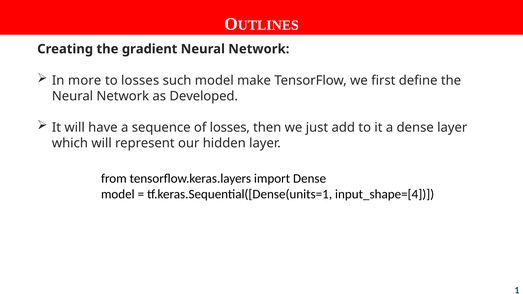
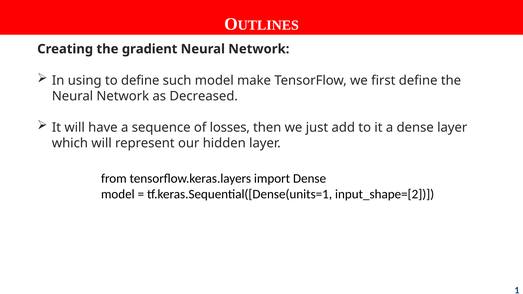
more: more -> using
to losses: losses -> define
Developed: Developed -> Decreased
input_shape=[4: input_shape=[4 -> input_shape=[2
